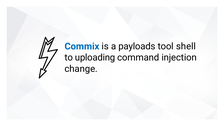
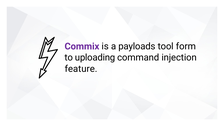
Commix colour: blue -> purple
shell: shell -> form
change: change -> feature
